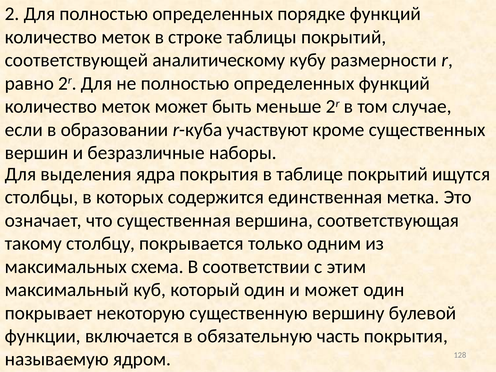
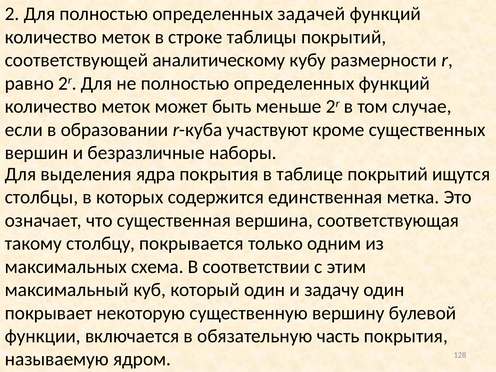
порядке: порядке -> задачей
и может: может -> задачу
